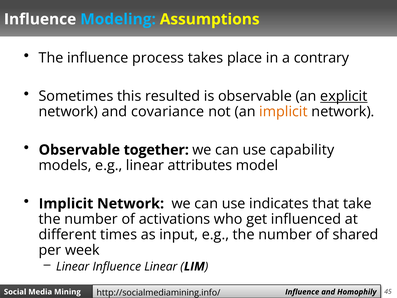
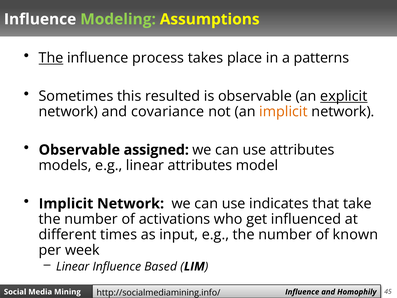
Modeling colour: light blue -> light green
The at (51, 58) underline: none -> present
contrary: contrary -> patterns
together: together -> assigned
use capability: capability -> attributes
shared: shared -> known
Influence Linear: Linear -> Based
